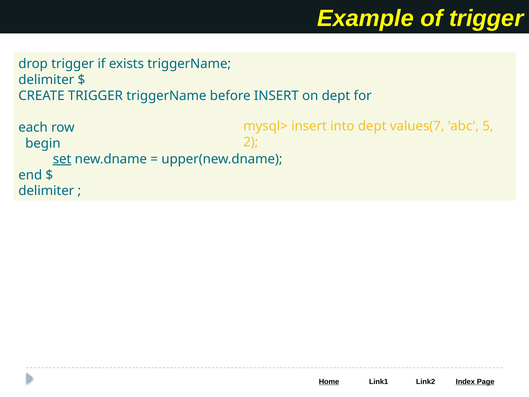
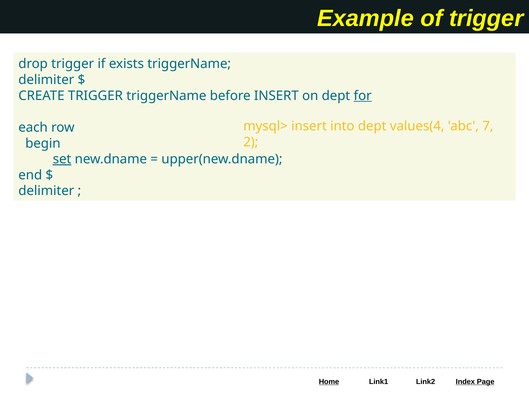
for underline: none -> present
values(7: values(7 -> values(4
5: 5 -> 7
